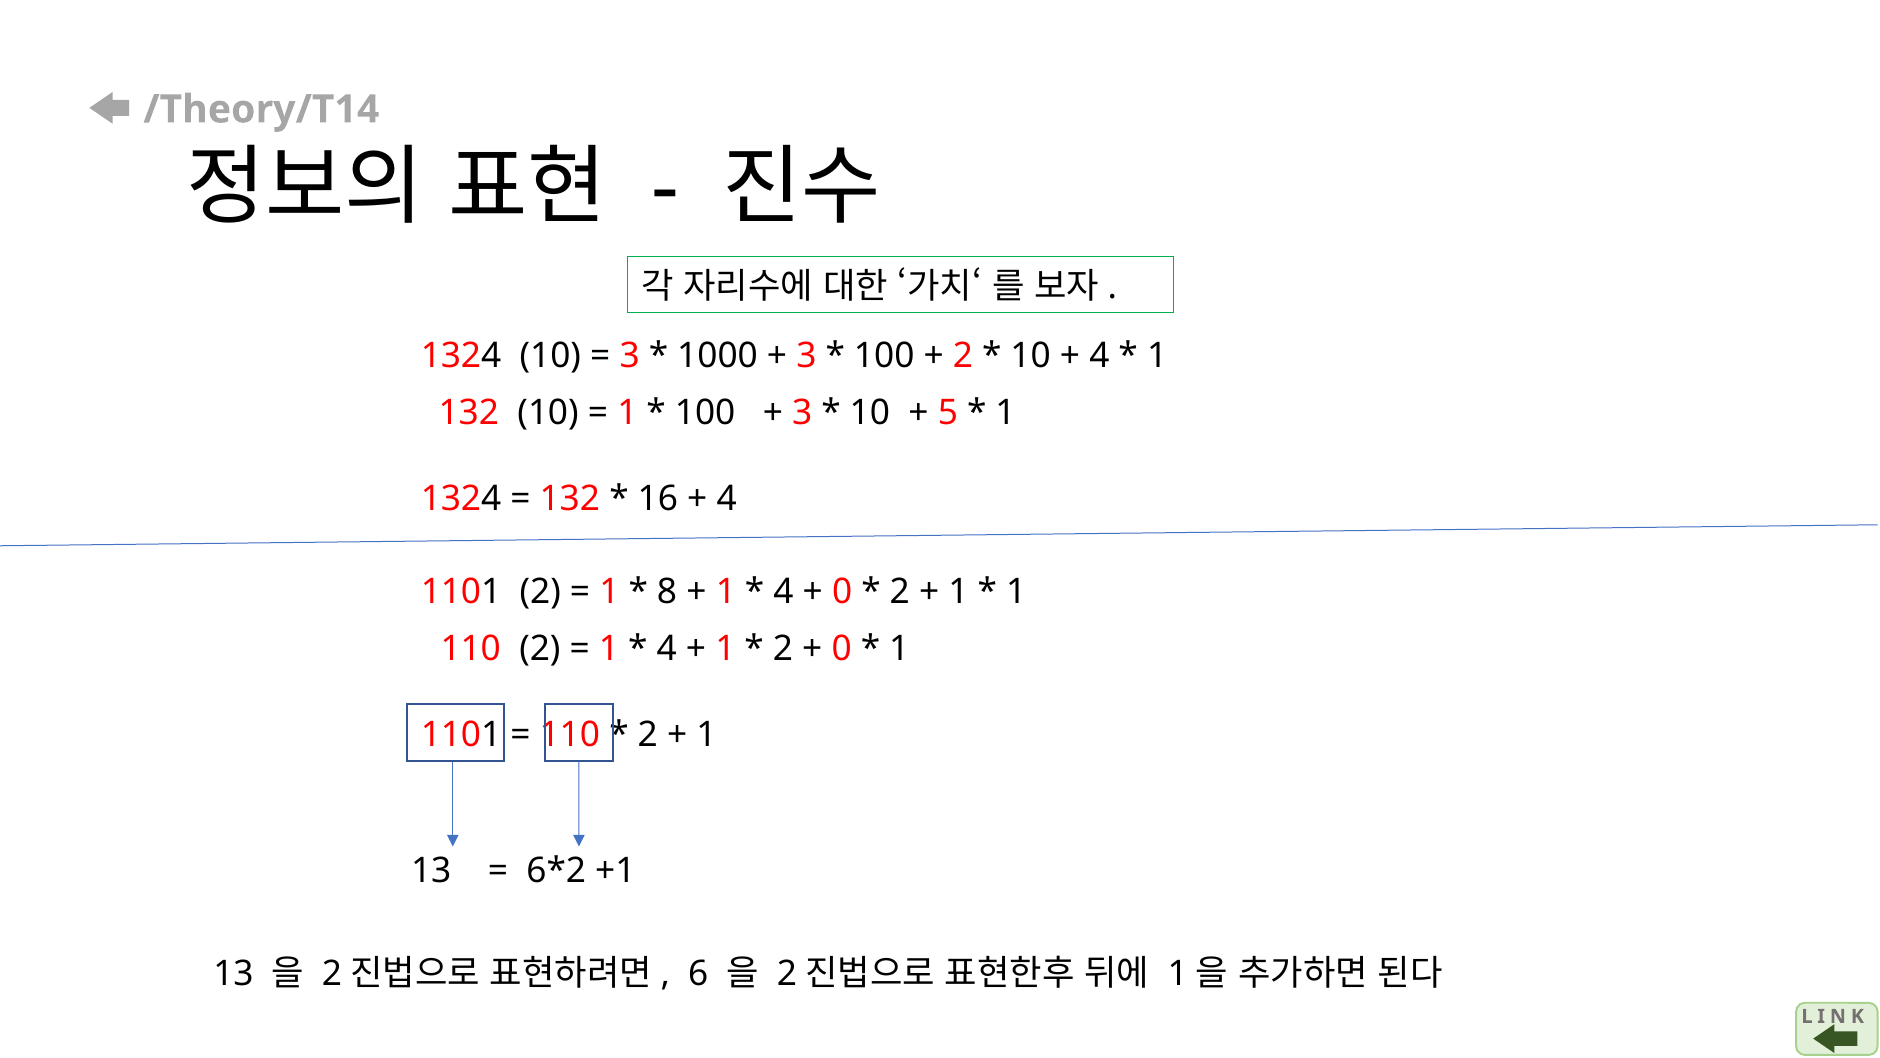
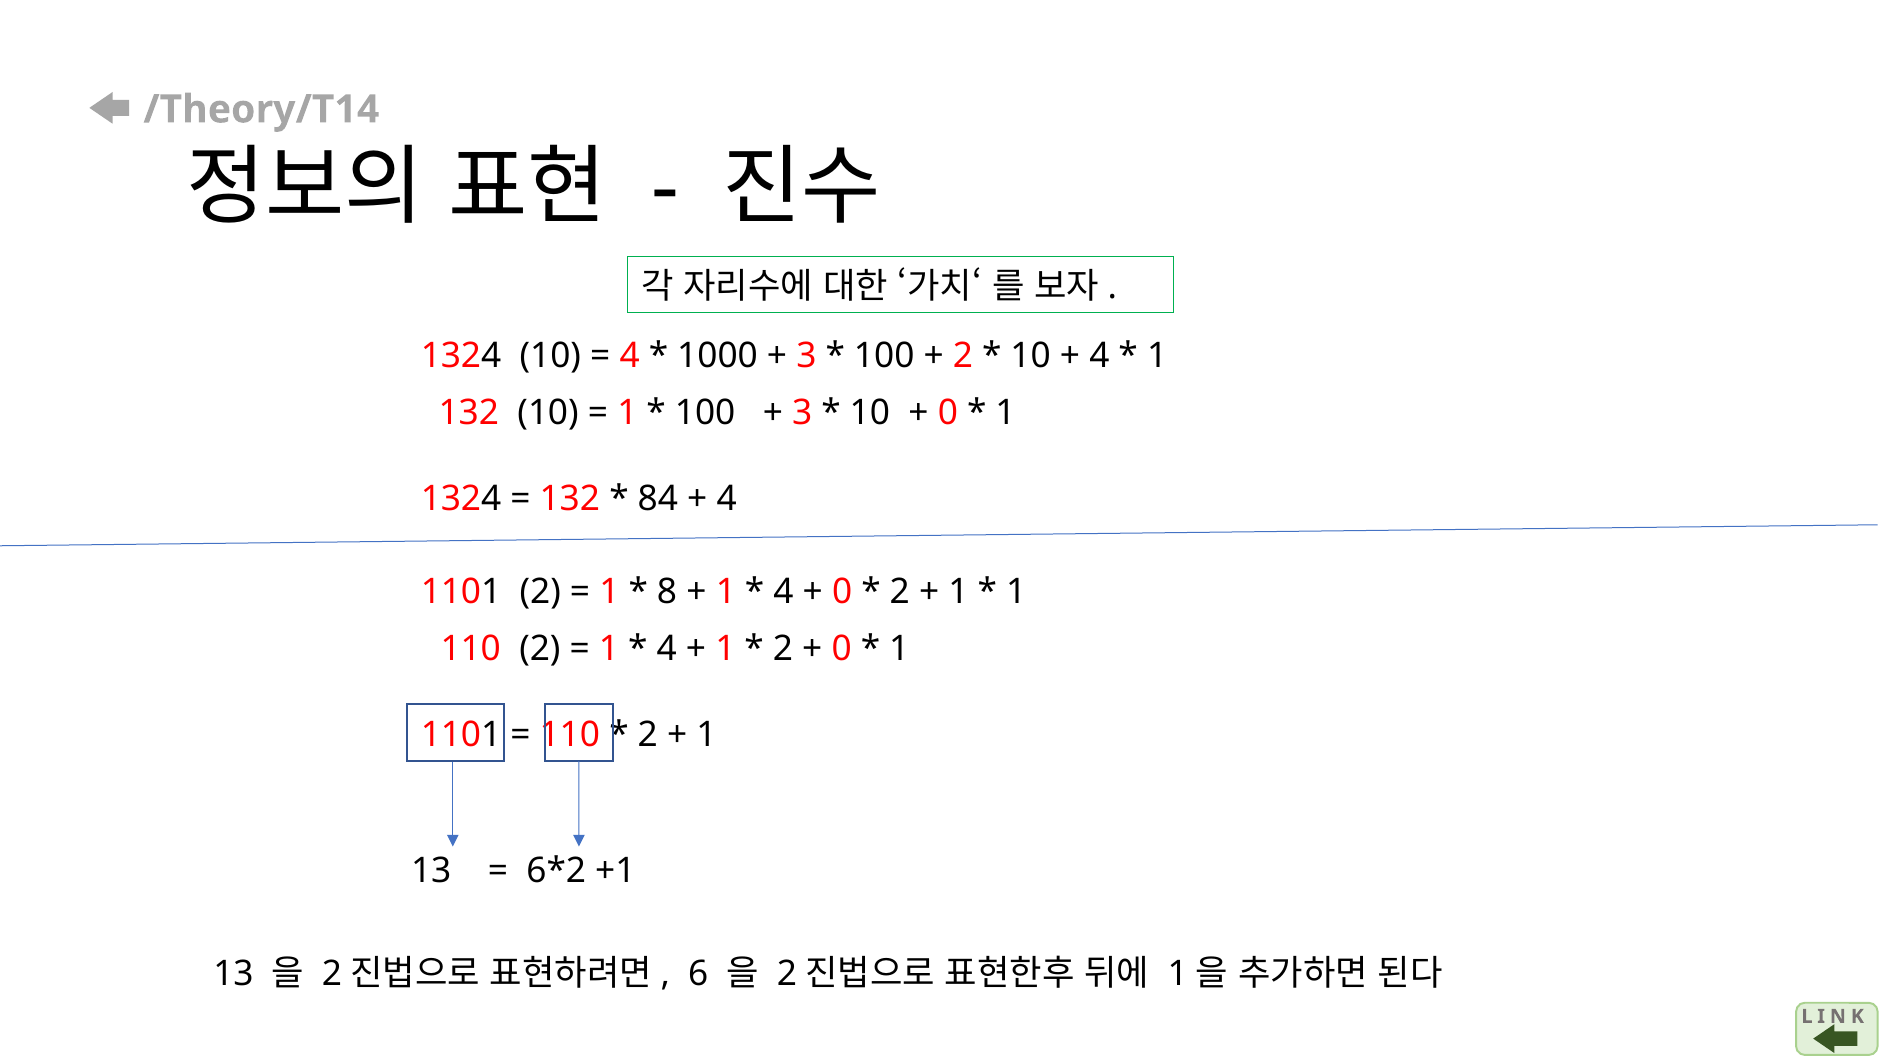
3 at (630, 356): 3 -> 4
5 at (948, 413): 5 -> 0
16: 16 -> 84
